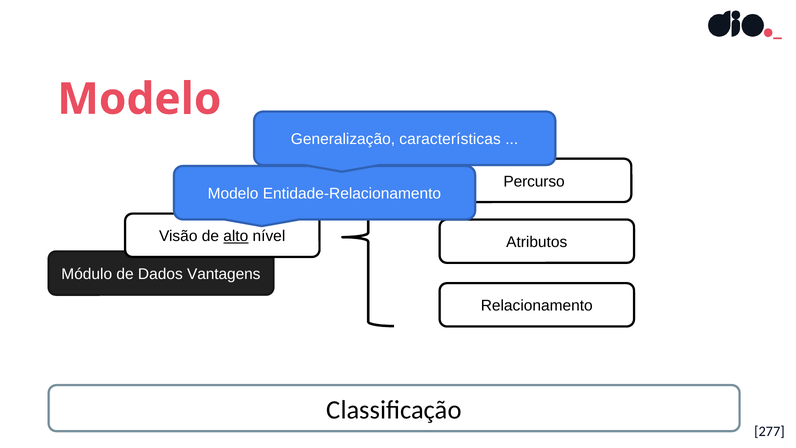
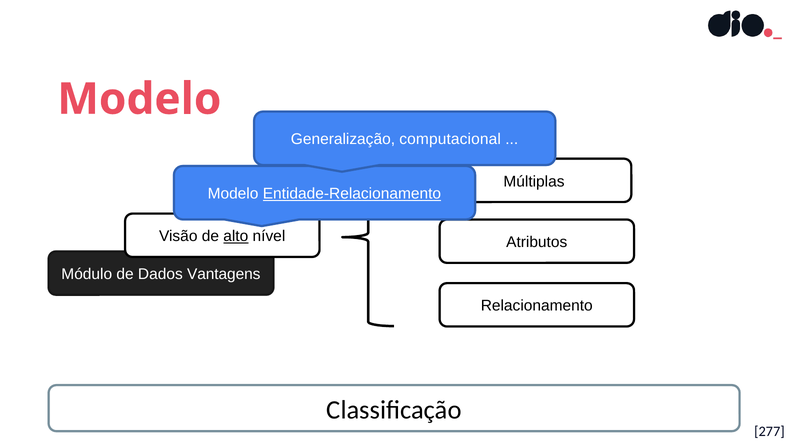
características: características -> computacional
Percurso: Percurso -> Múltiplas
Entidade-Relacionamento underline: none -> present
